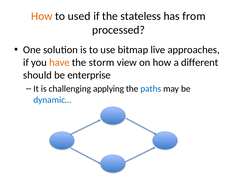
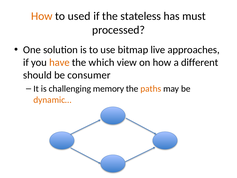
from: from -> must
storm: storm -> which
enterprise: enterprise -> consumer
applying: applying -> memory
paths colour: blue -> orange
dynamic… colour: blue -> orange
